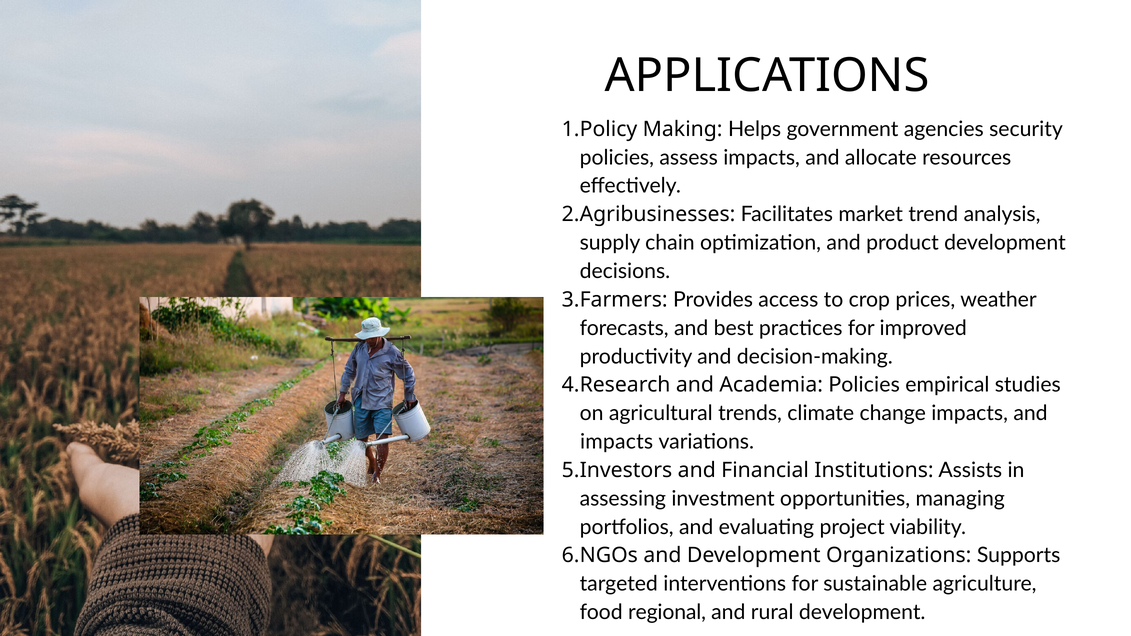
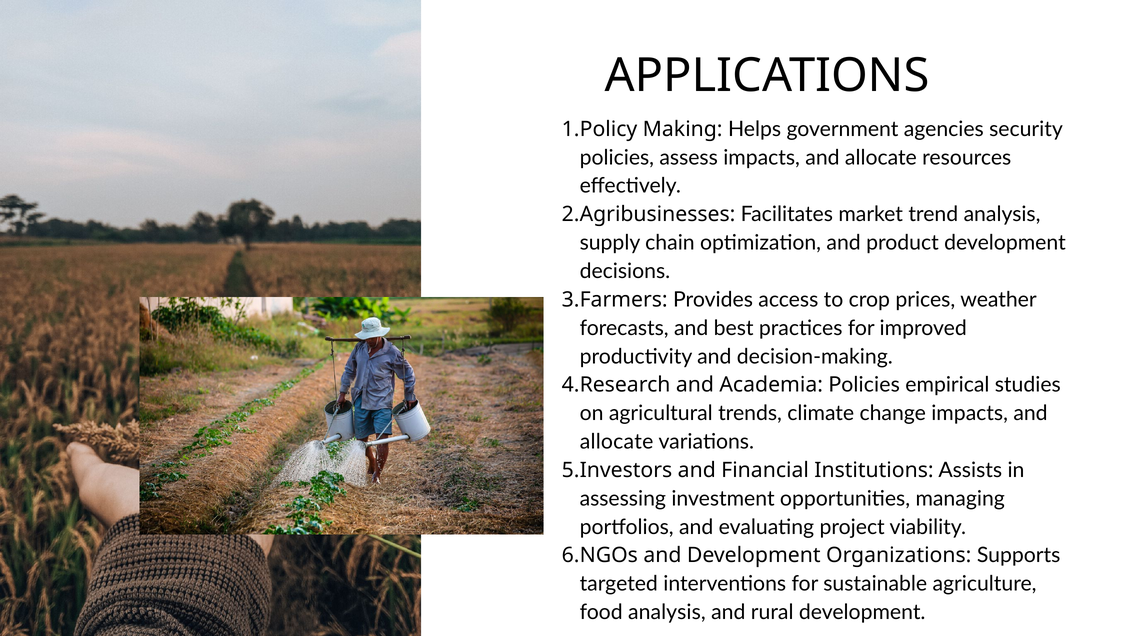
impacts at (617, 442): impacts -> allocate
food regional: regional -> analysis
